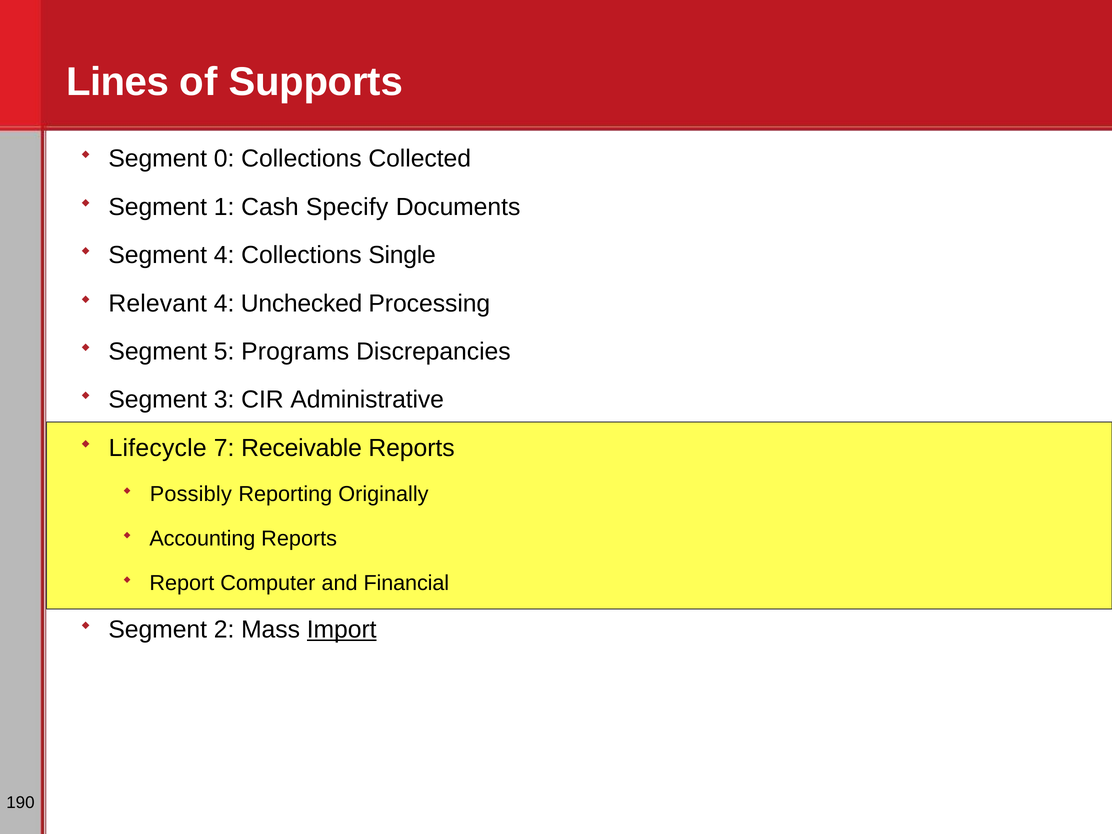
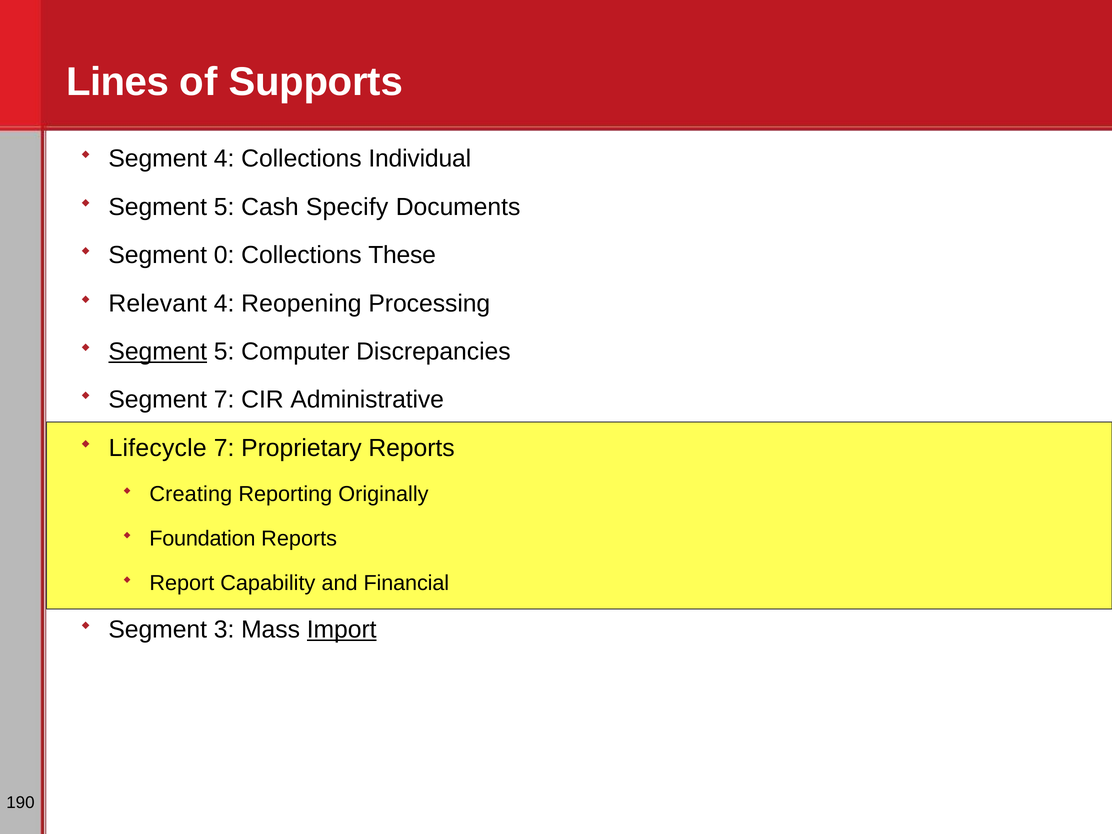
Segment 0: 0 -> 4
Collected: Collected -> Individual
1 at (224, 207): 1 -> 5
Segment 4: 4 -> 0
Single: Single -> These
Unchecked: Unchecked -> Reopening
Segment at (158, 352) underline: none -> present
Programs: Programs -> Computer
Segment 3: 3 -> 7
Receivable: Receivable -> Proprietary
Possibly: Possibly -> Creating
Accounting: Accounting -> Foundation
Computer: Computer -> Capability
2: 2 -> 3
